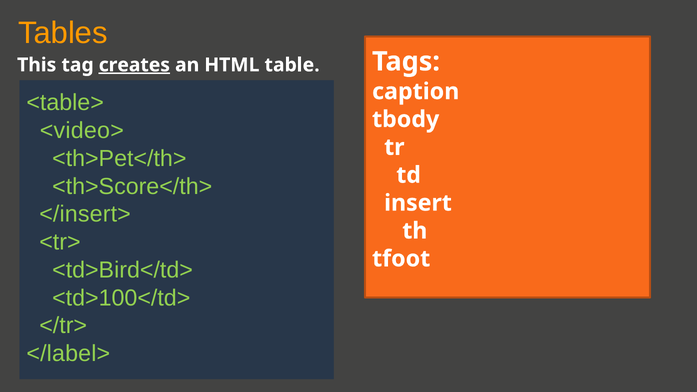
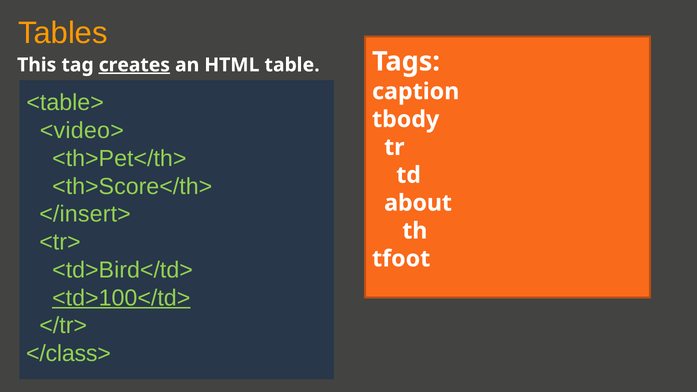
insert: insert -> about
<td>100</td> underline: none -> present
</label>: </label> -> </class>
